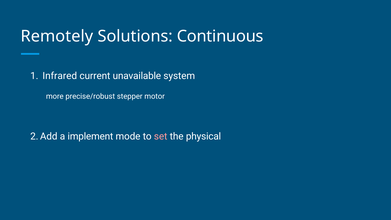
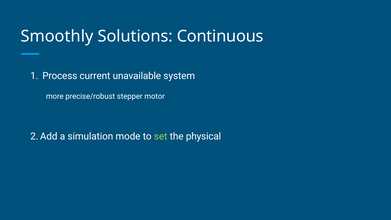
Remotely: Remotely -> Smoothly
Infrared: Infrared -> Process
implement: implement -> simulation
set colour: pink -> light green
